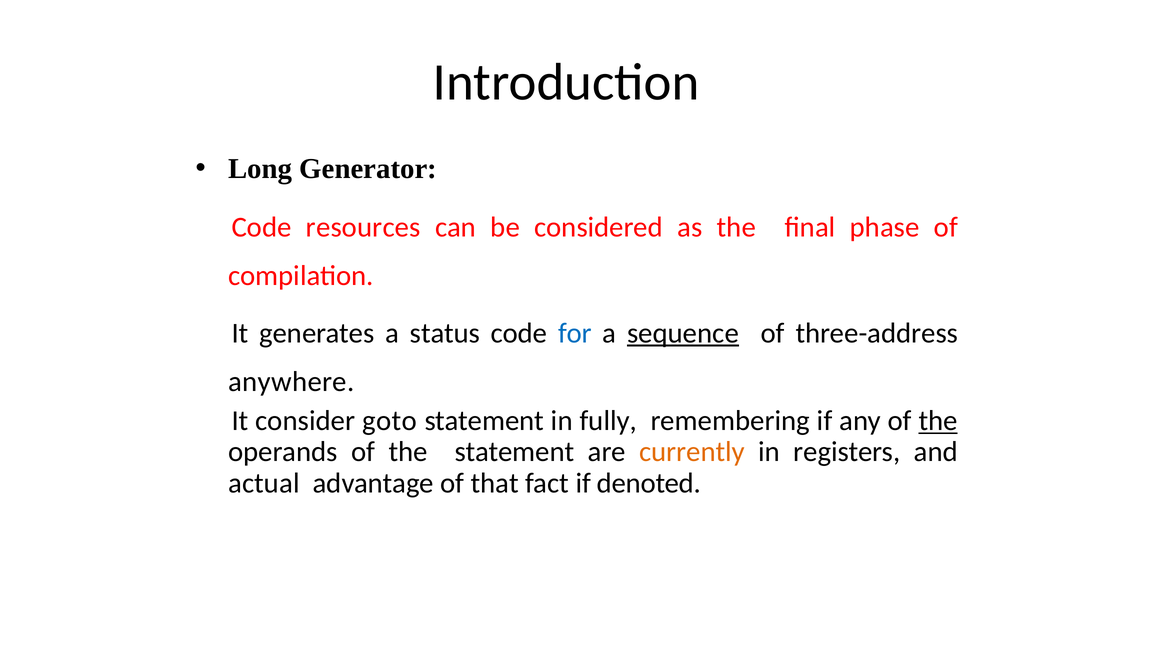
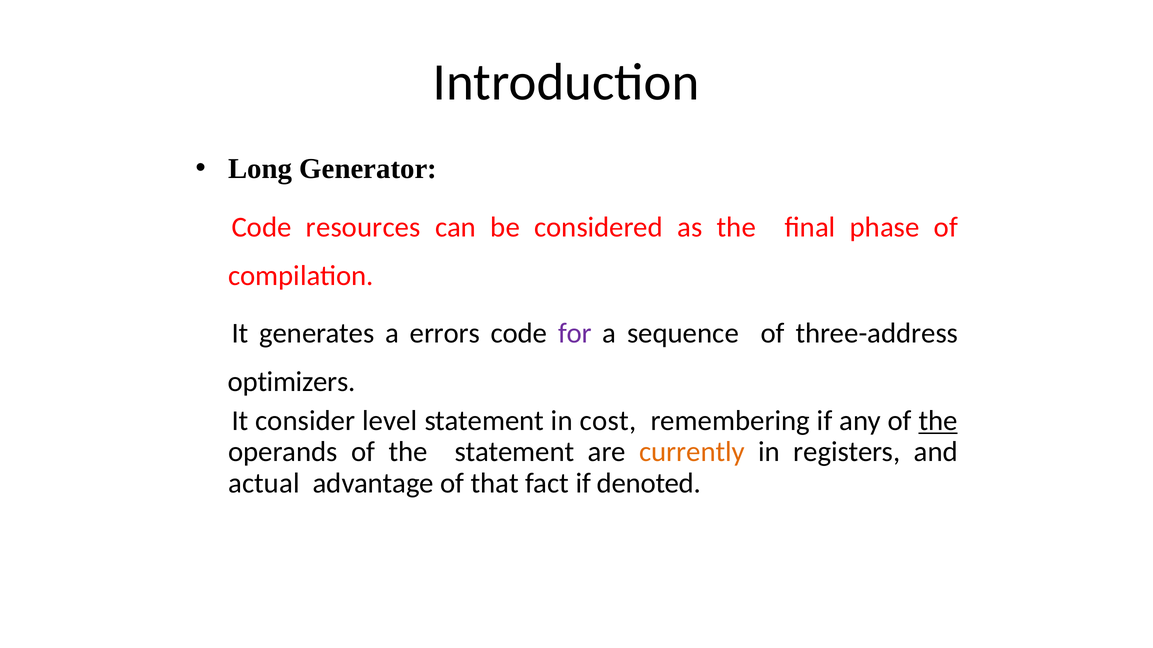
status: status -> errors
for colour: blue -> purple
sequence underline: present -> none
anywhere: anywhere -> optimizers
goto: goto -> level
fully: fully -> cost
